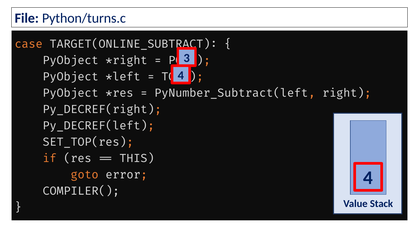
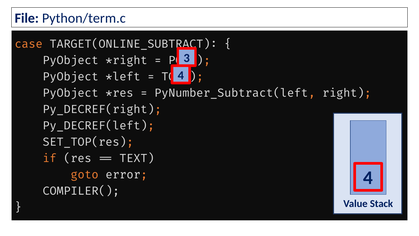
Python/turns.c: Python/turns.c -> Python/term.c
THIS: THIS -> TEXT
